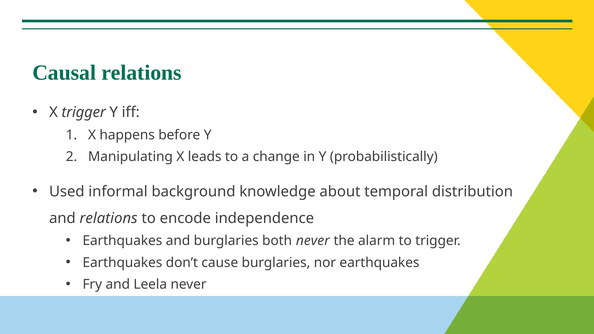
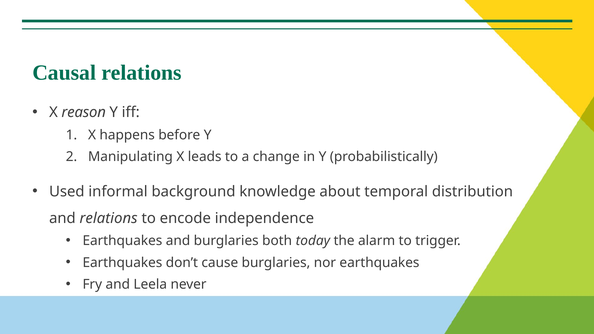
X trigger: trigger -> reason
both never: never -> today
